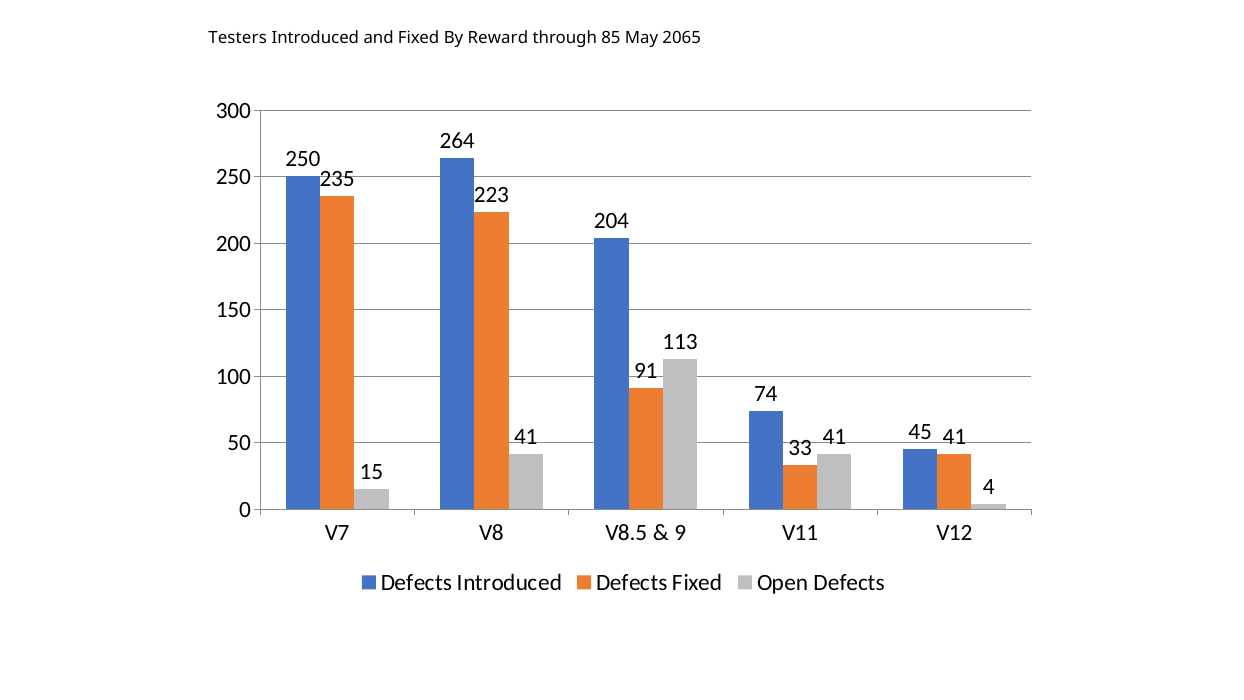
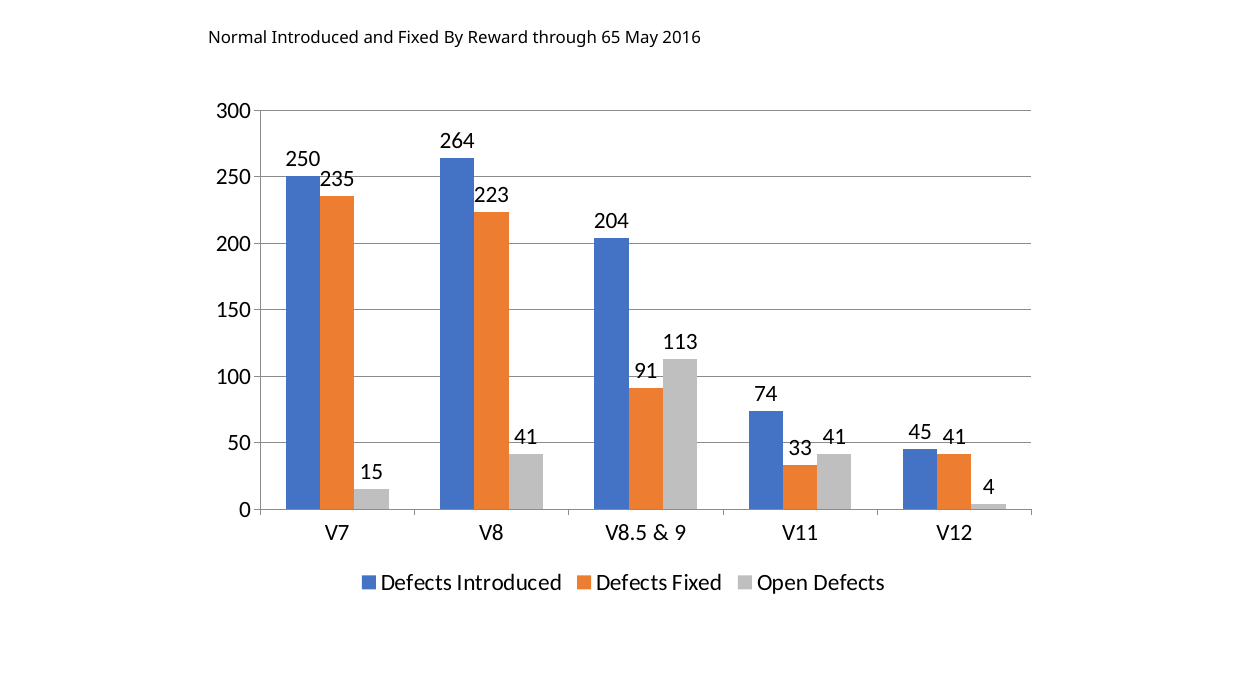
Testers: Testers -> Normal
85: 85 -> 65
2065: 2065 -> 2016
